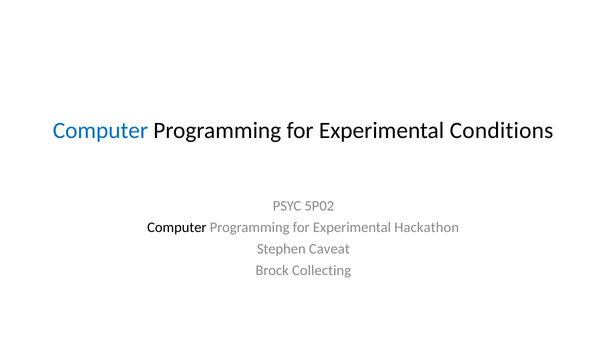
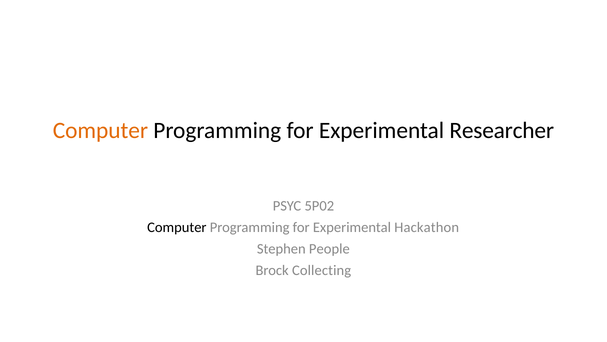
Computer at (100, 130) colour: blue -> orange
Conditions: Conditions -> Researcher
Caveat: Caveat -> People
